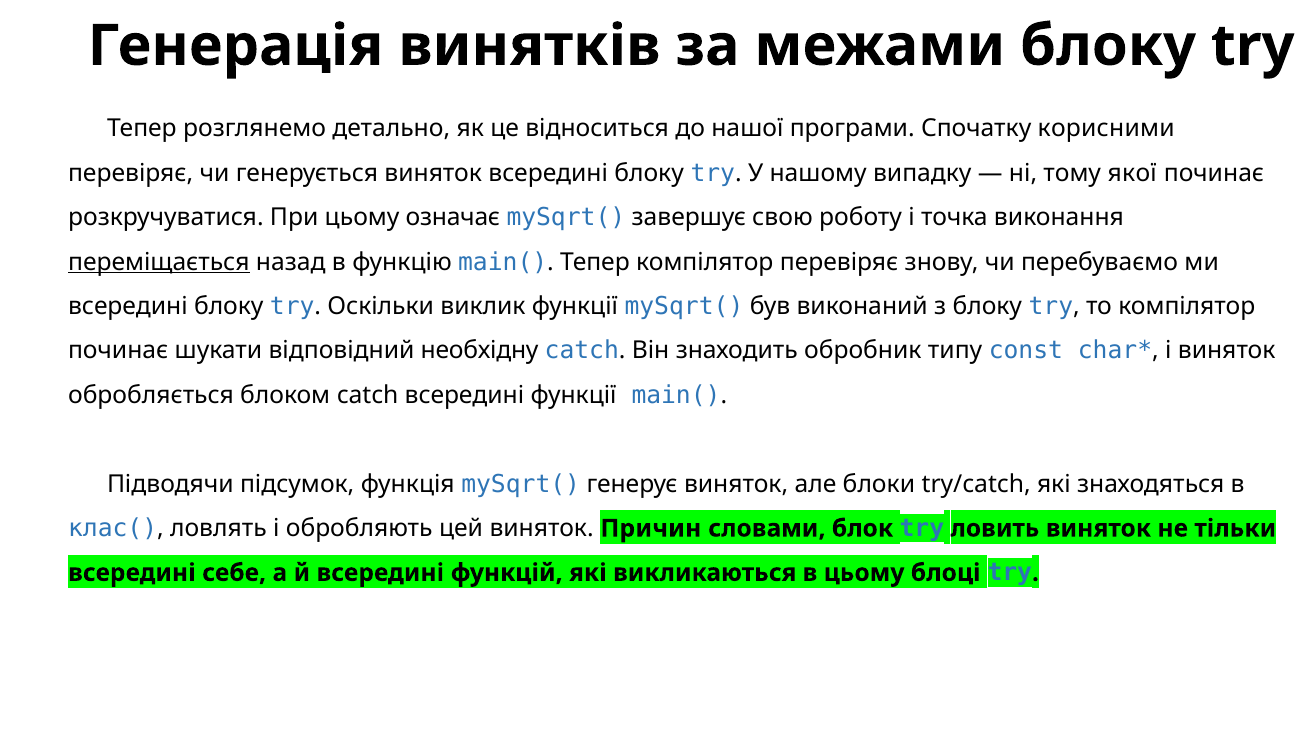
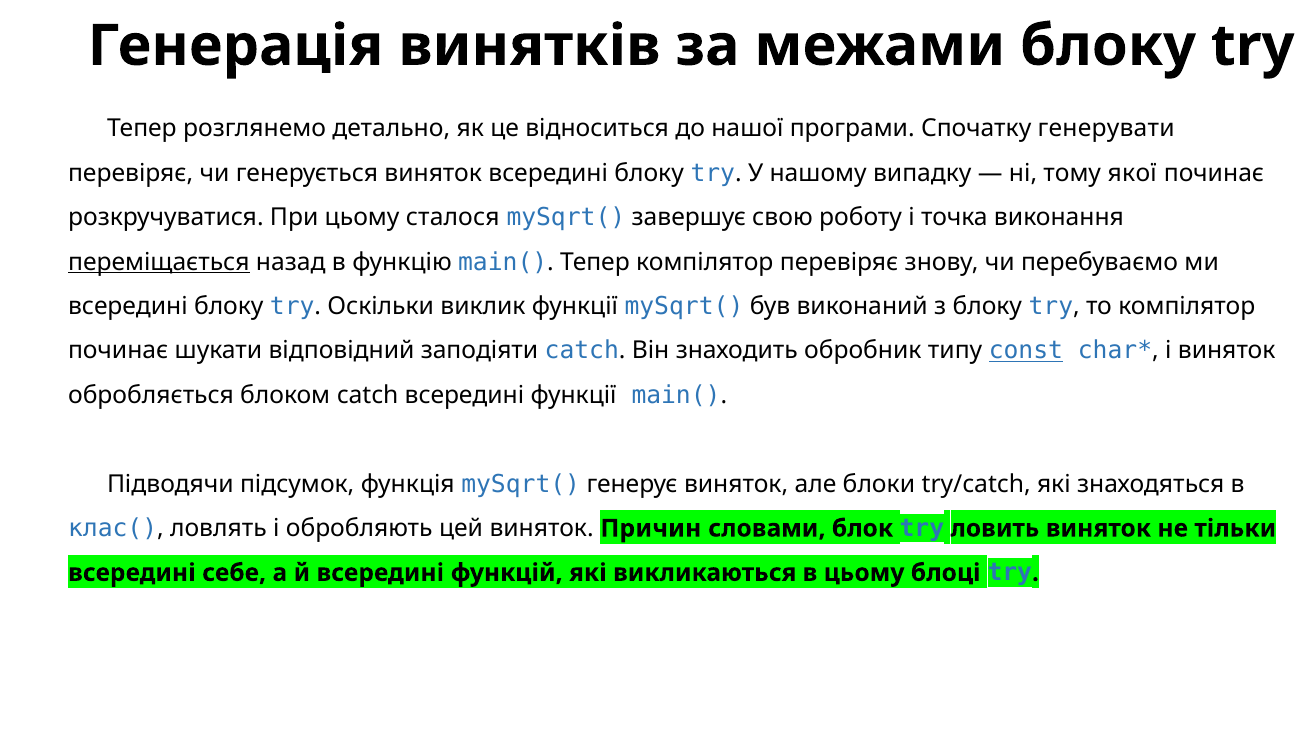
корисними: корисними -> генерувати
означає: означає -> сталося
необхідну: необхідну -> заподіяти
const underline: none -> present
